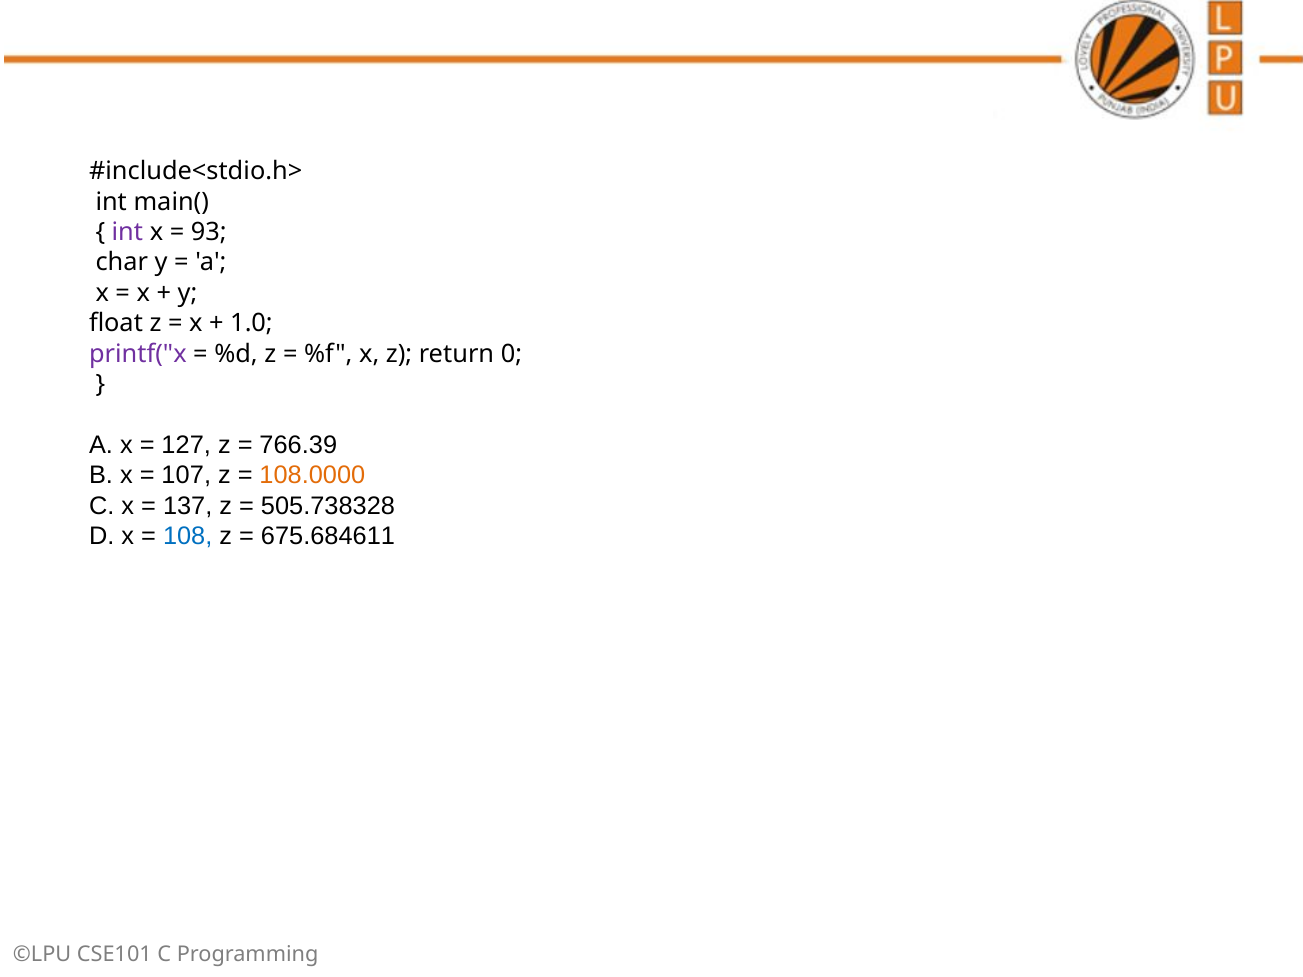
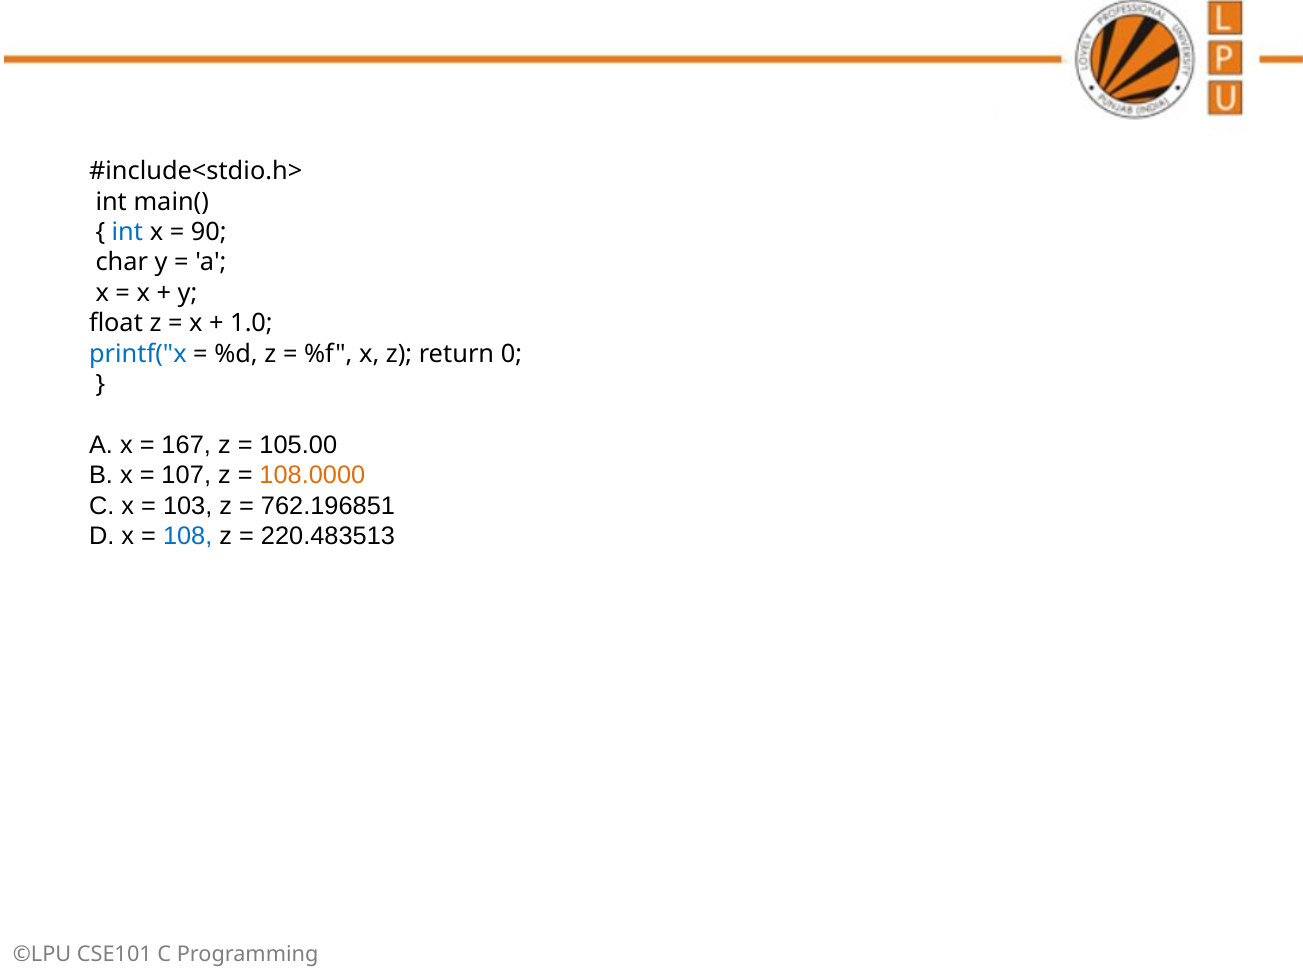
int at (127, 232) colour: purple -> blue
93: 93 -> 90
printf("x colour: purple -> blue
127: 127 -> 167
766.39: 766.39 -> 105.00
137: 137 -> 103
505.738328: 505.738328 -> 762.196851
675.684611: 675.684611 -> 220.483513
